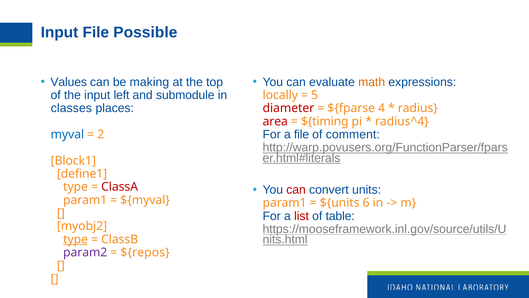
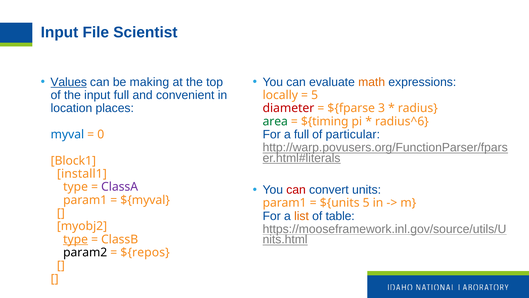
Possible: Possible -> Scientist
Values underline: none -> present
input left: left -> full
submodule: submodule -> convenient
classes: classes -> location
4: 4 -> 3
area colour: red -> green
radius^4: radius^4 -> radius^6
a file: file -> full
comment: comment -> particular
2: 2 -> 0
define1: define1 -> install1
ClassA colour: red -> purple
${units 6: 6 -> 5
list colour: red -> orange
param2 colour: purple -> black
